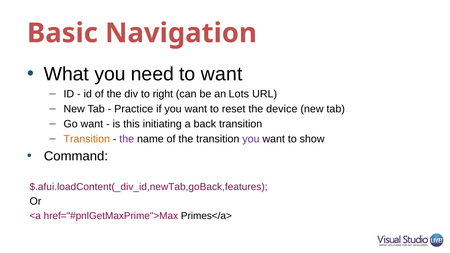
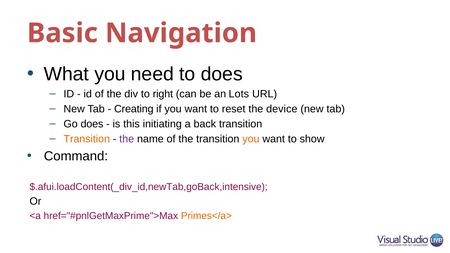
to want: want -> does
Practice: Practice -> Creating
Go want: want -> does
you at (251, 139) colour: purple -> orange
$.afui.loadContent(_div_id,newTab,goBack,features: $.afui.loadContent(_div_id,newTab,goBack,features -> $.afui.loadContent(_div_id,newTab,goBack,intensive
Primes</a> colour: black -> orange
